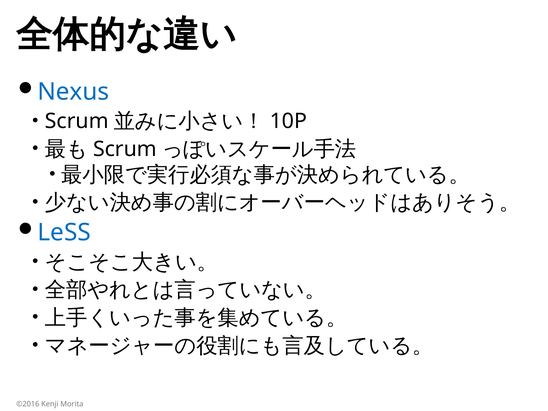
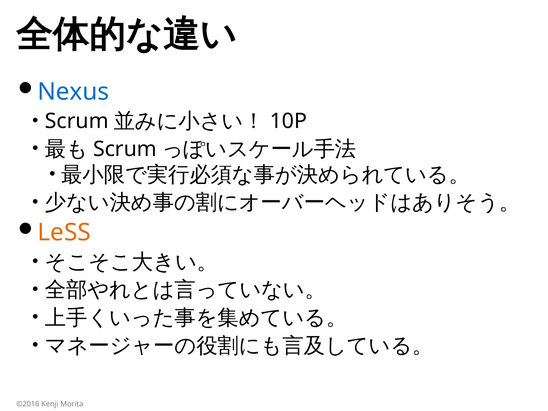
LeSS colour: blue -> orange
